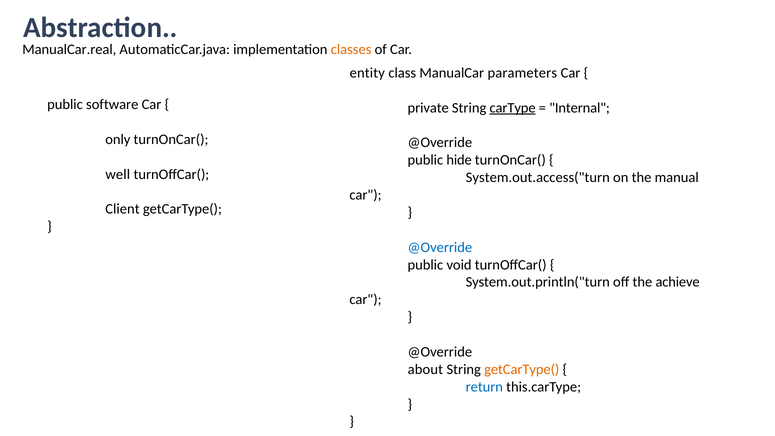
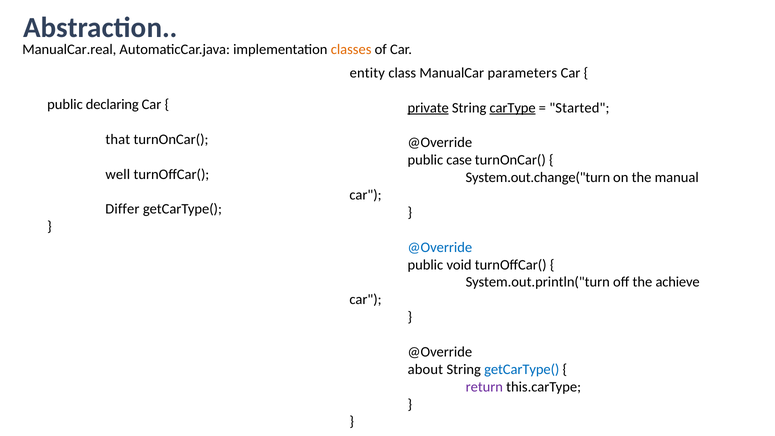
software: software -> declaring
private underline: none -> present
Internal: Internal -> Started
only: only -> that
hide: hide -> case
System.out.access("turn: System.out.access("turn -> System.out.change("turn
Client: Client -> Differ
getCarType( at (522, 369) colour: orange -> blue
return colour: blue -> purple
